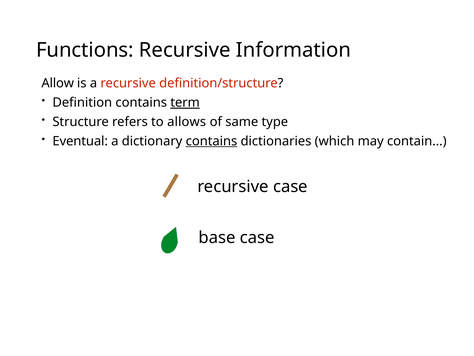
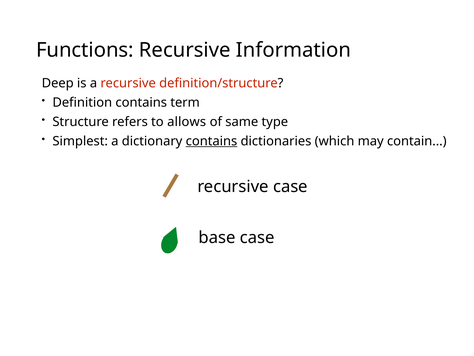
Allow: Allow -> Deep
term underline: present -> none
Eventual: Eventual -> Simplest
